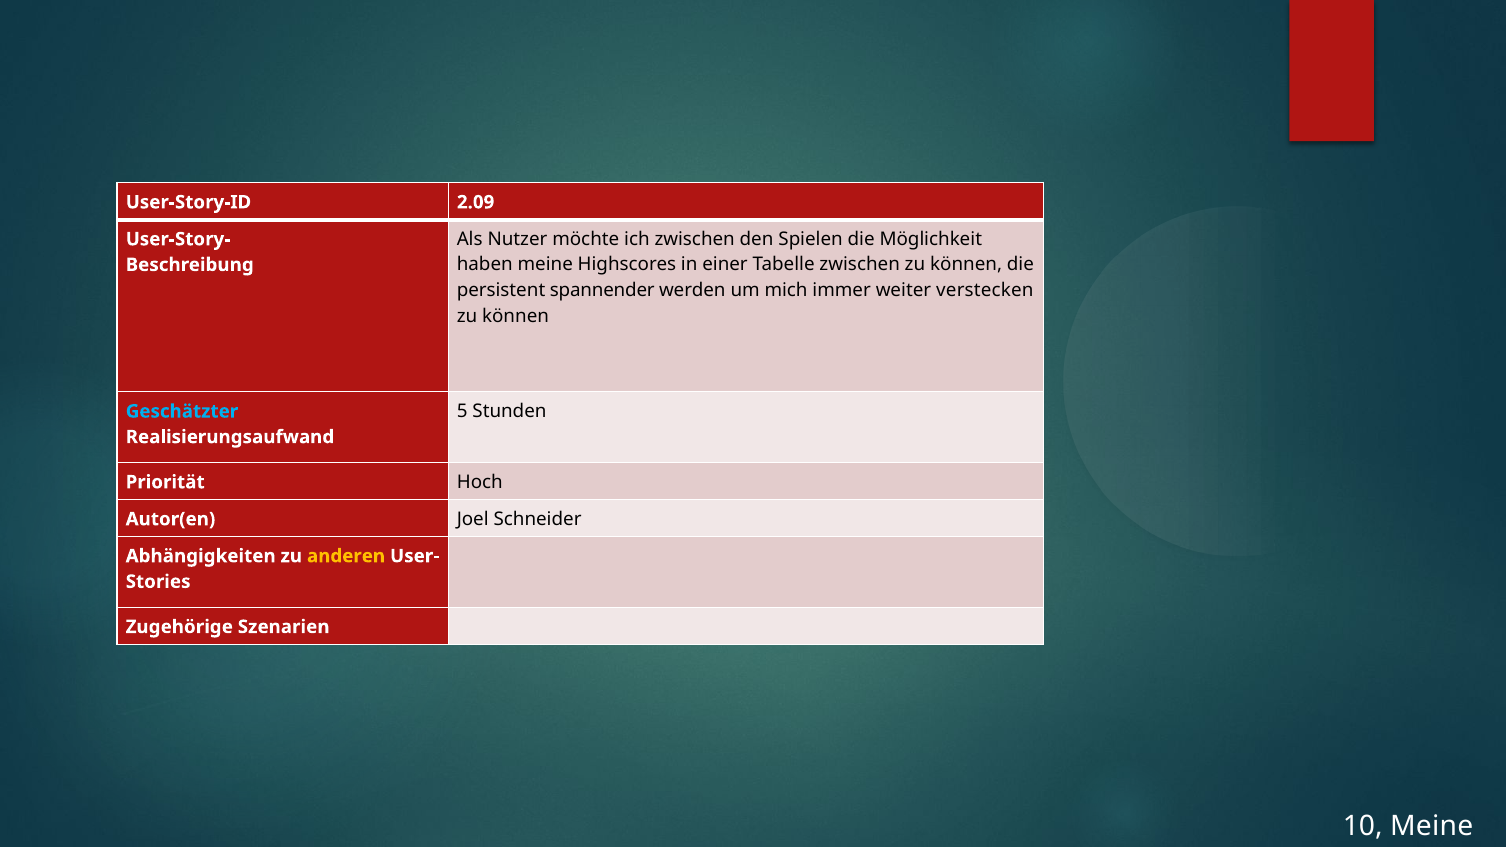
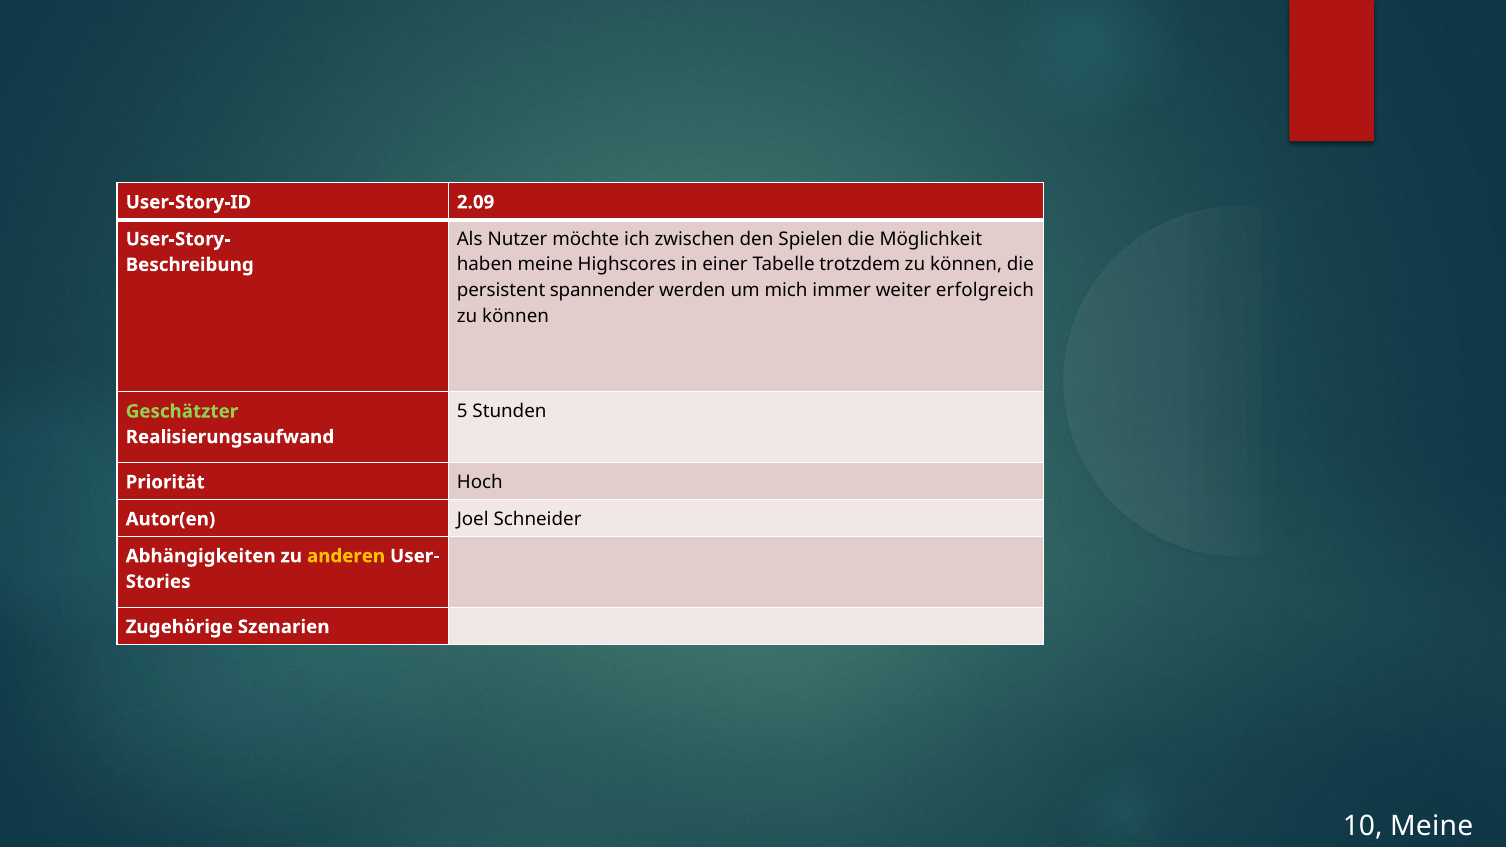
zwischen at (860, 265): zwischen -> trotzdem
weiter verstecken: verstecken -> erfolgreich
Geschätzter at (182, 411) colour: light blue -> light green
